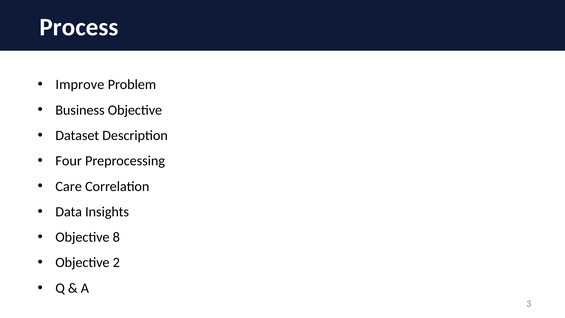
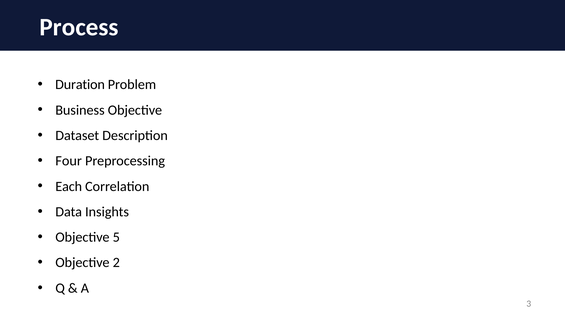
Improve: Improve -> Duration
Care: Care -> Each
8: 8 -> 5
